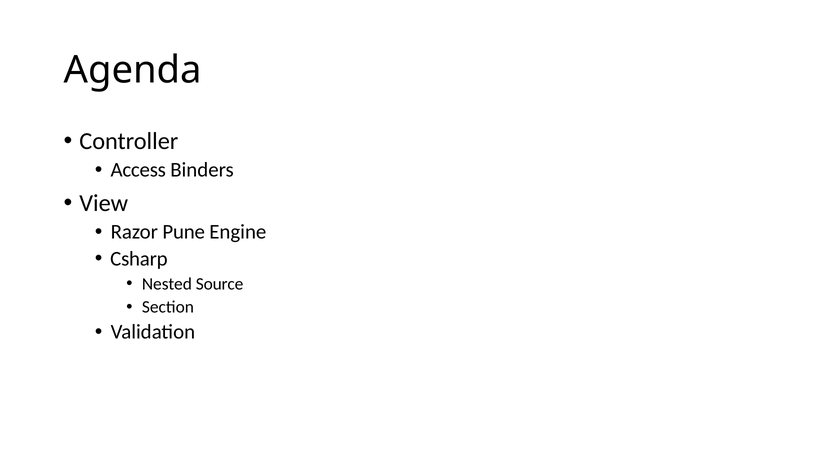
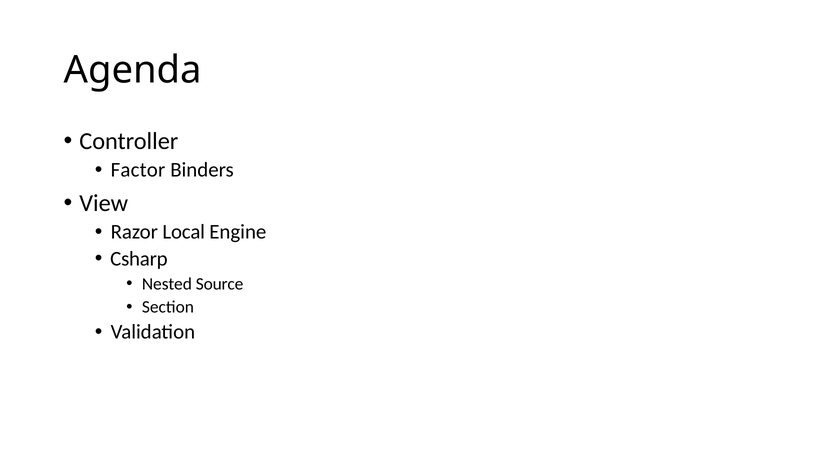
Access: Access -> Factor
Pune: Pune -> Local
